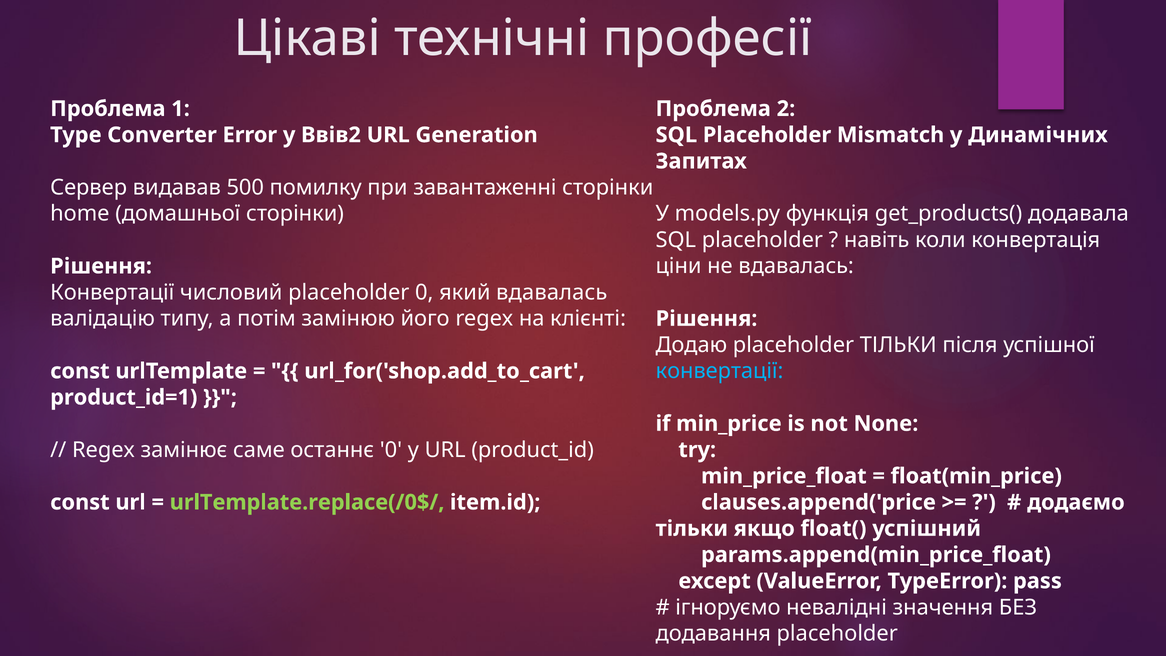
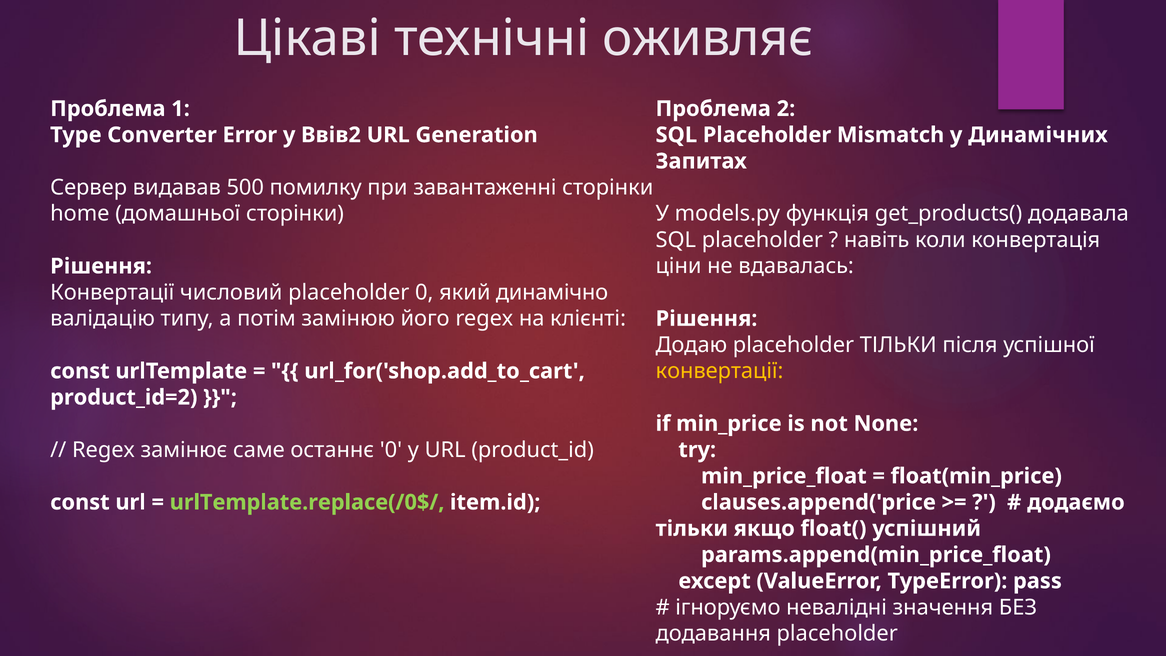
професії: професії -> оживляє
який вдавалась: вдавалась -> динамічно
конвертації at (719, 371) colour: light blue -> yellow
product_id=1: product_id=1 -> product_id=2
